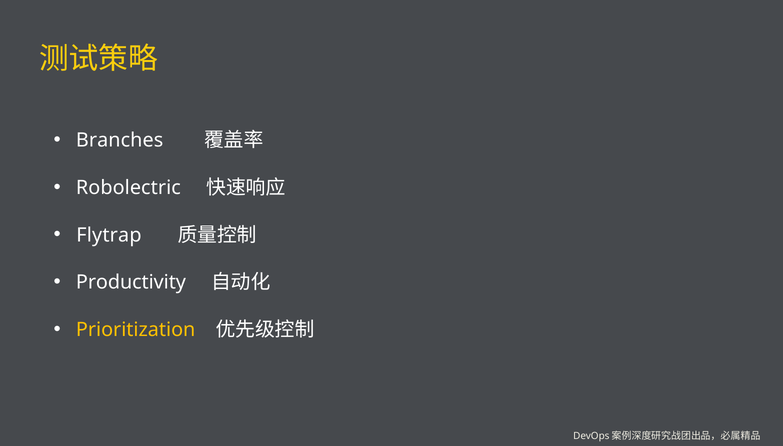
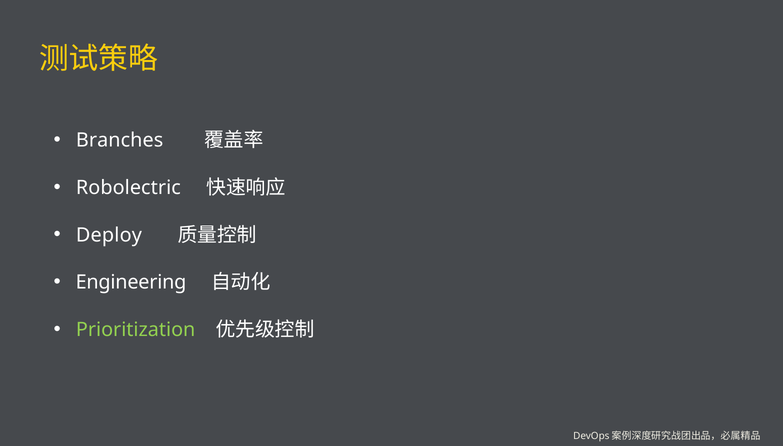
Flytrap: Flytrap -> Deploy
Productivity: Productivity -> Engineering
Prioritization colour: yellow -> light green
